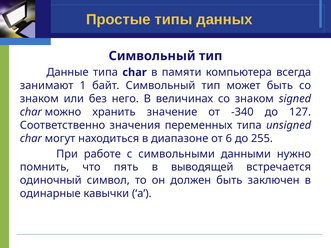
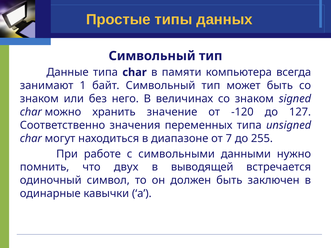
-340: -340 -> -120
6: 6 -> 7
пять: пять -> двух
